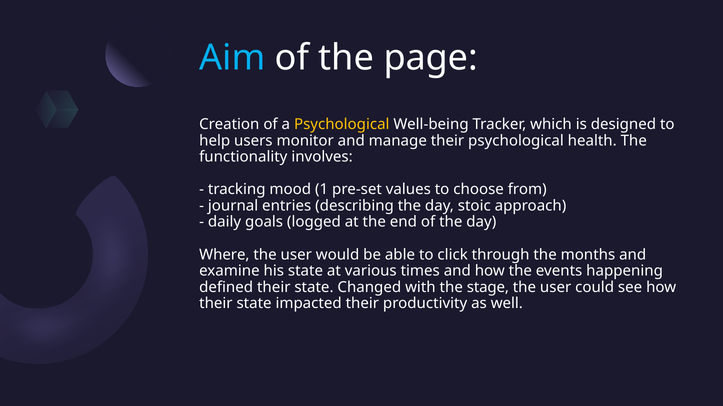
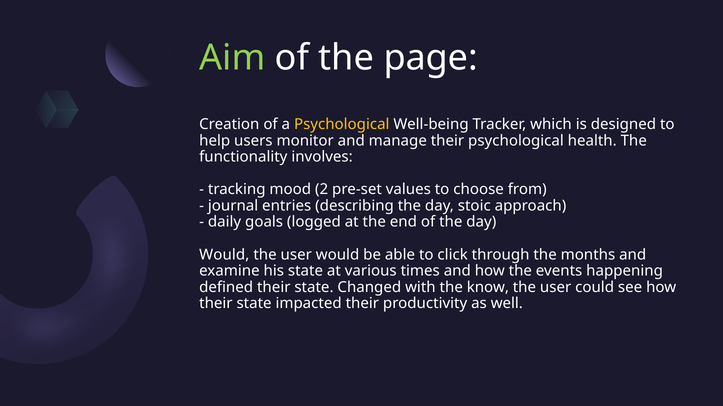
Aim colour: light blue -> light green
1: 1 -> 2
Where at (224, 255): Where -> Would
stage: stage -> know
